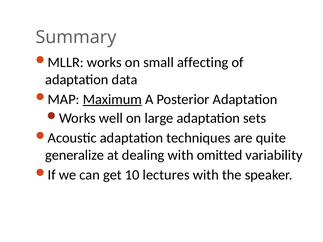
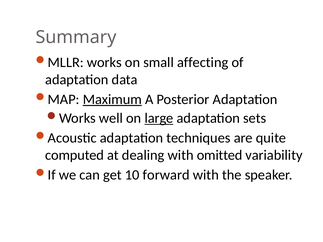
large underline: none -> present
generalize: generalize -> computed
lectures: lectures -> forward
